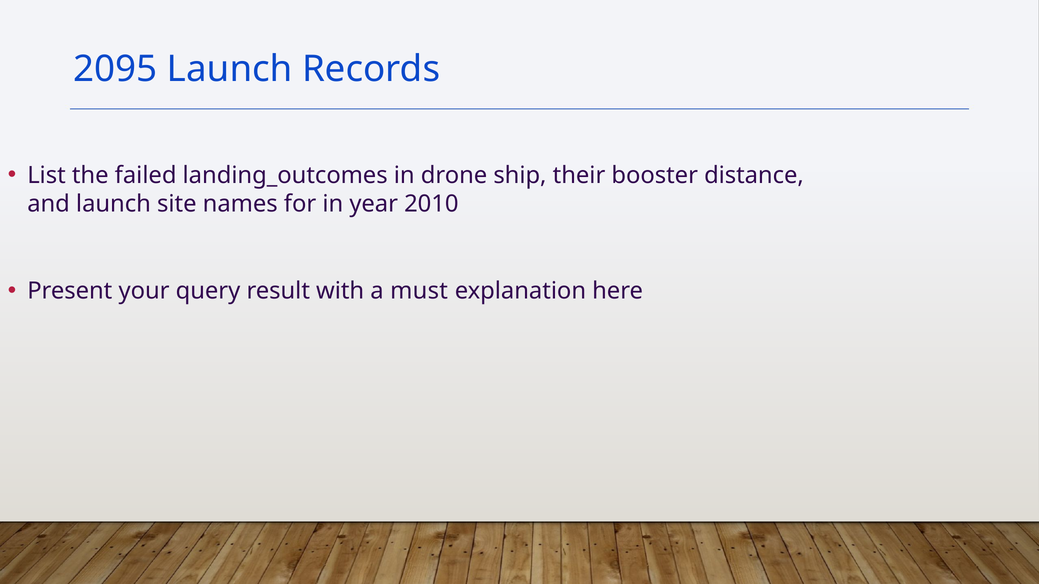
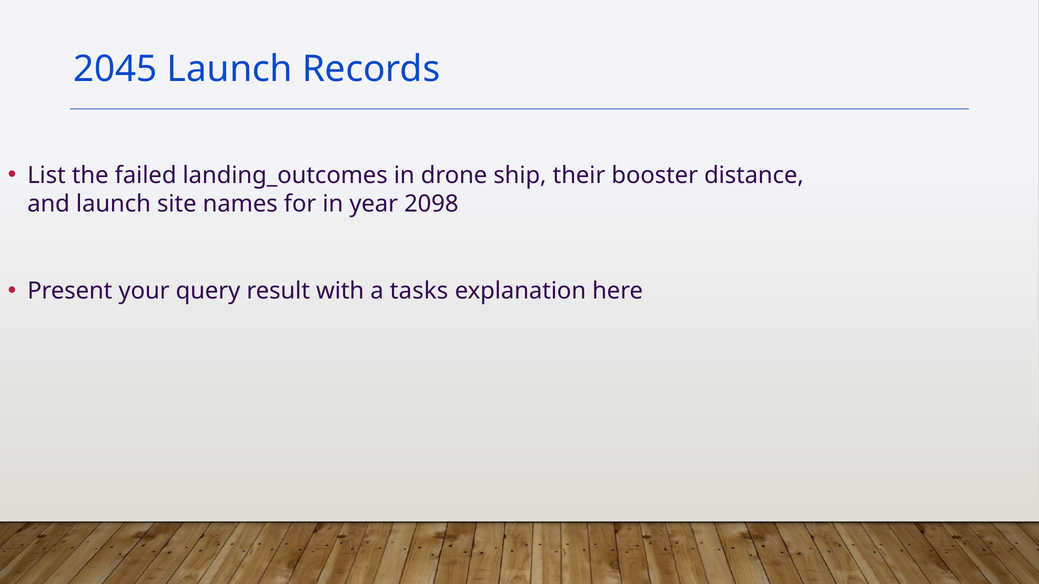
2095: 2095 -> 2045
2010: 2010 -> 2098
must: must -> tasks
